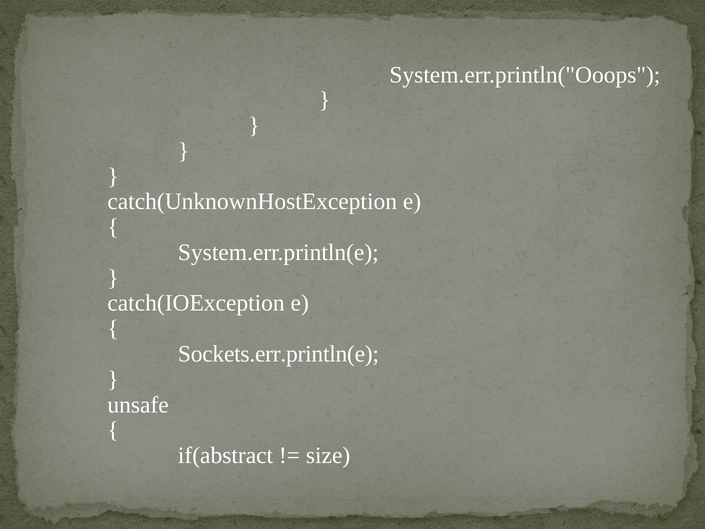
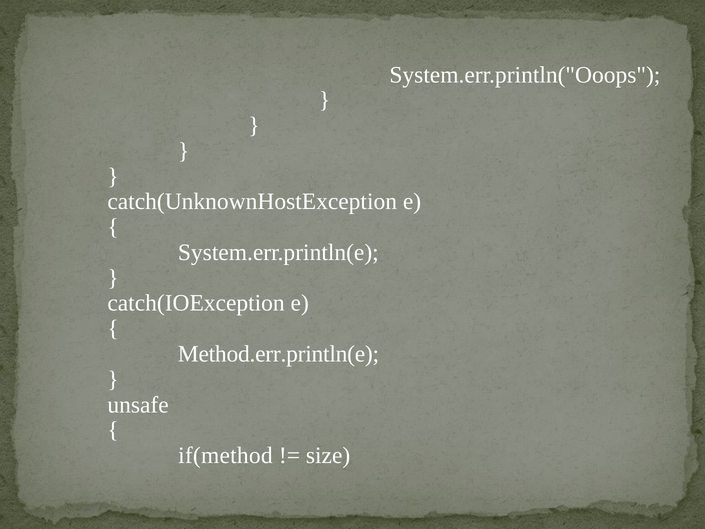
Sockets.err.println(e: Sockets.err.println(e -> Method.err.println(e
if(abstract: if(abstract -> if(method
